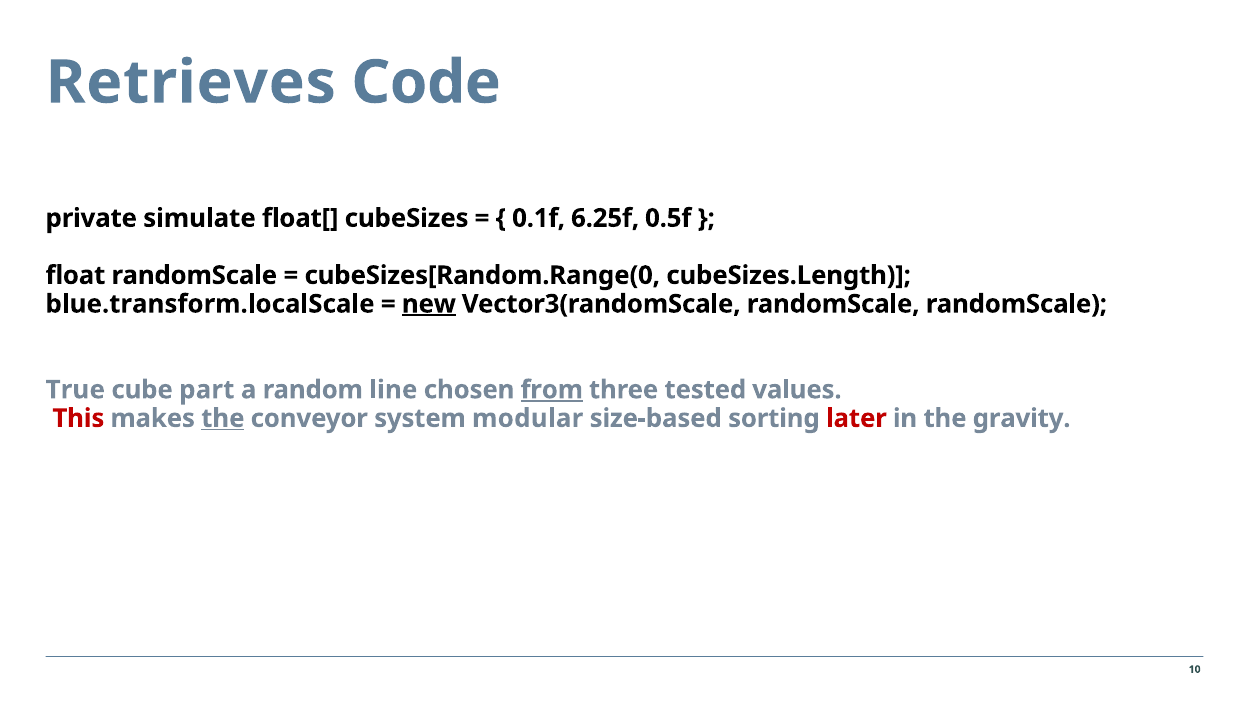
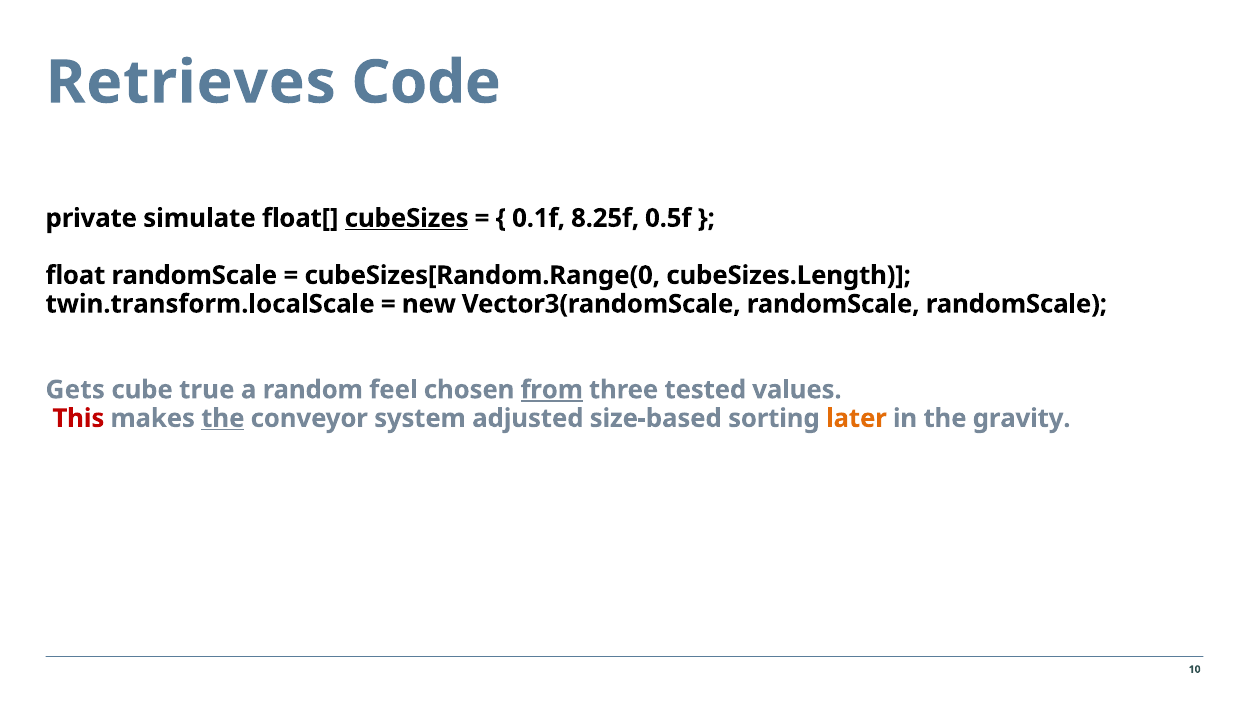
cubeSizes underline: none -> present
6.25f: 6.25f -> 8.25f
blue.transform.localScale: blue.transform.localScale -> twin.transform.localScale
new underline: present -> none
True: True -> Gets
part: part -> true
line: line -> feel
modular: modular -> adjusted
later colour: red -> orange
